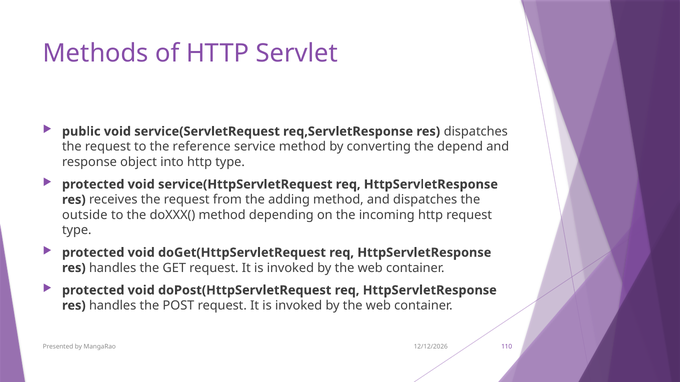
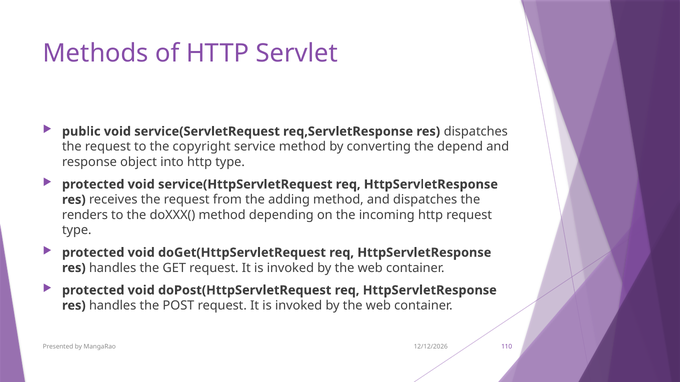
reference: reference -> copyright
outside: outside -> renders
